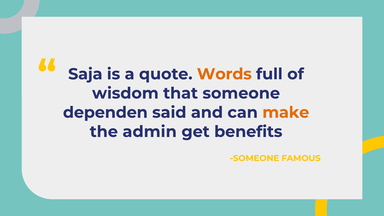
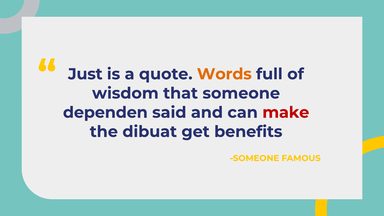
Saja: Saja -> Just
make colour: orange -> red
admin: admin -> dibuat
